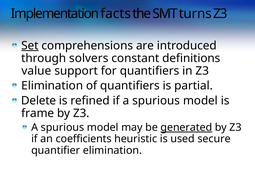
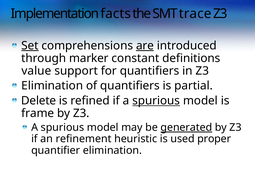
turns: turns -> trace
are underline: none -> present
solvers: solvers -> marker
spurious at (156, 101) underline: none -> present
coefficients: coefficients -> refinement
secure: secure -> proper
